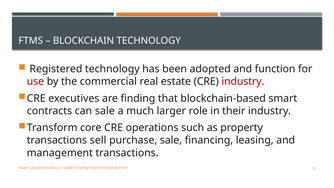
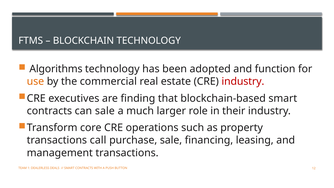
Registered: Registered -> Algorithms
use colour: red -> orange
sell: sell -> call
